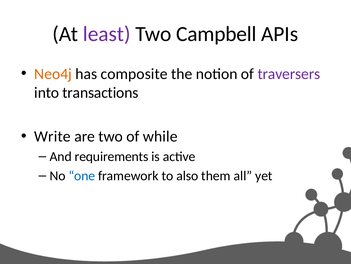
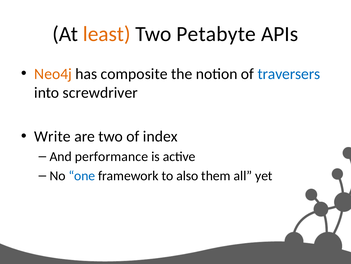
least colour: purple -> orange
Campbell: Campbell -> Petabyte
traversers colour: purple -> blue
transactions: transactions -> screwdriver
while: while -> index
requirements: requirements -> performance
